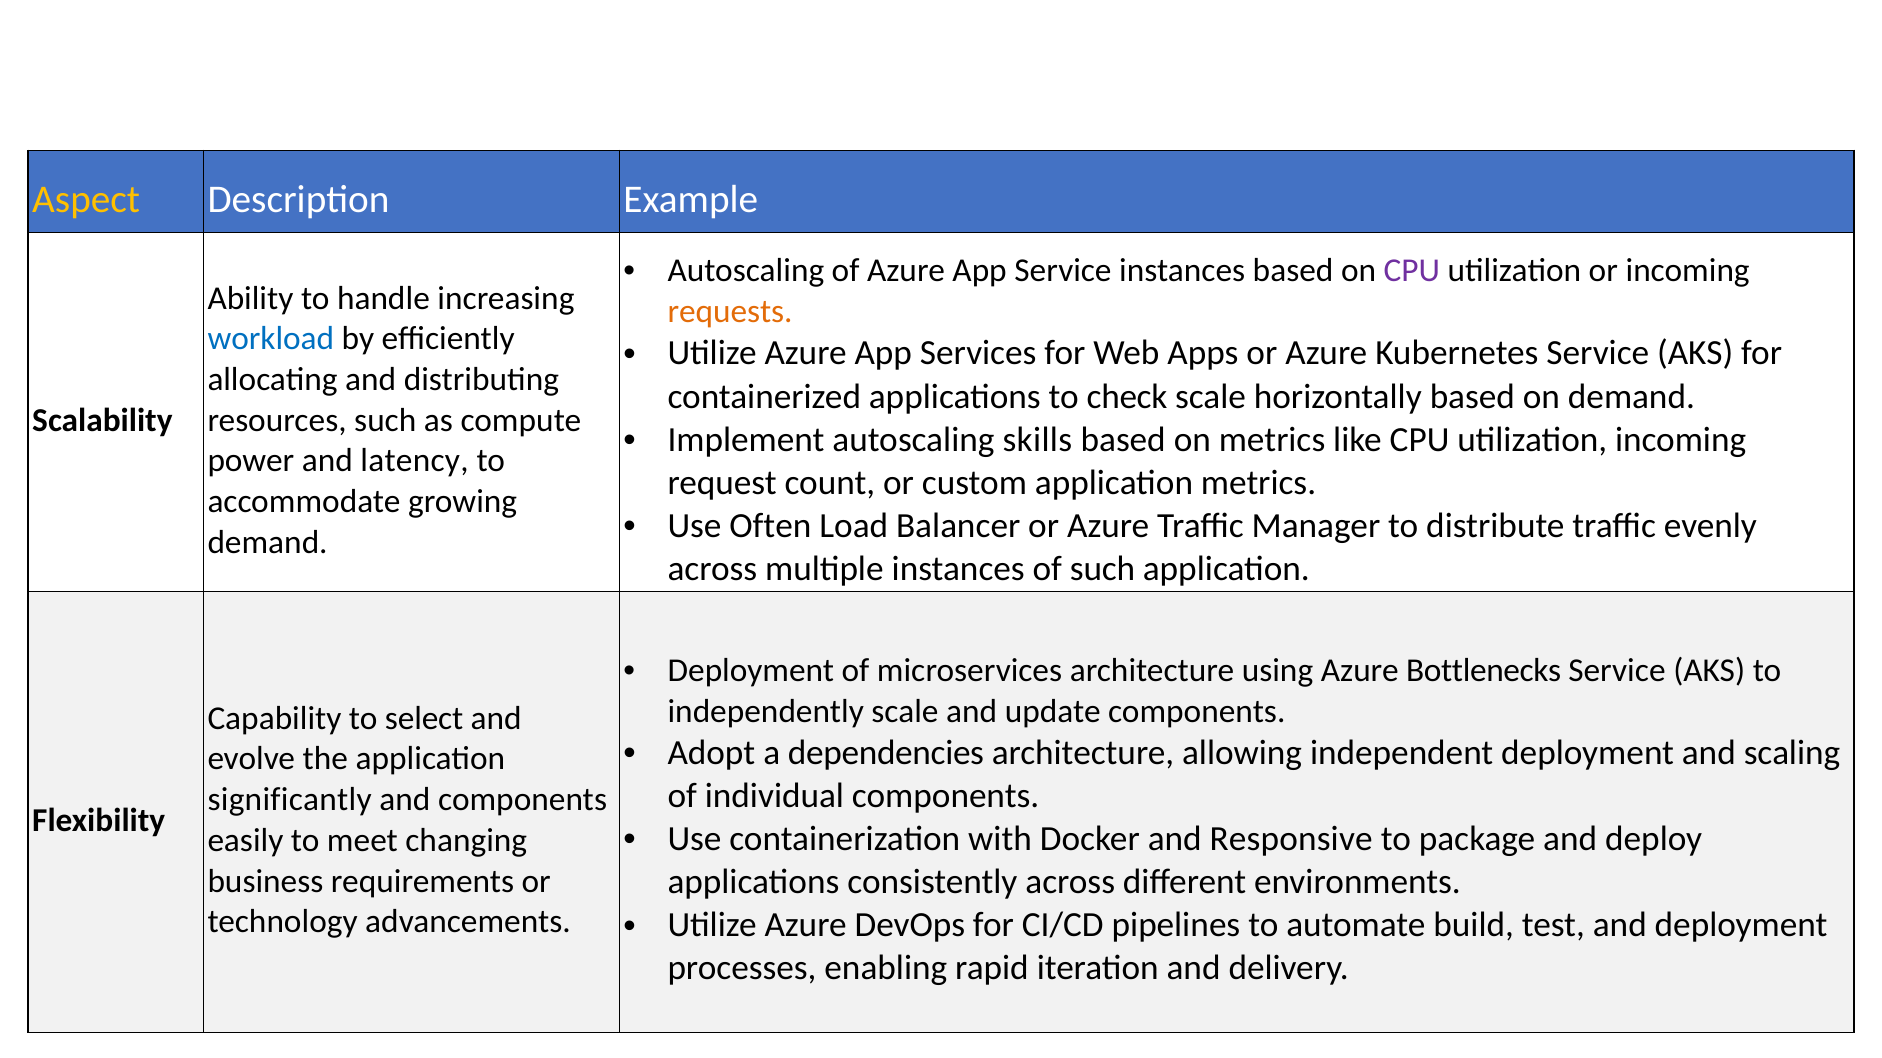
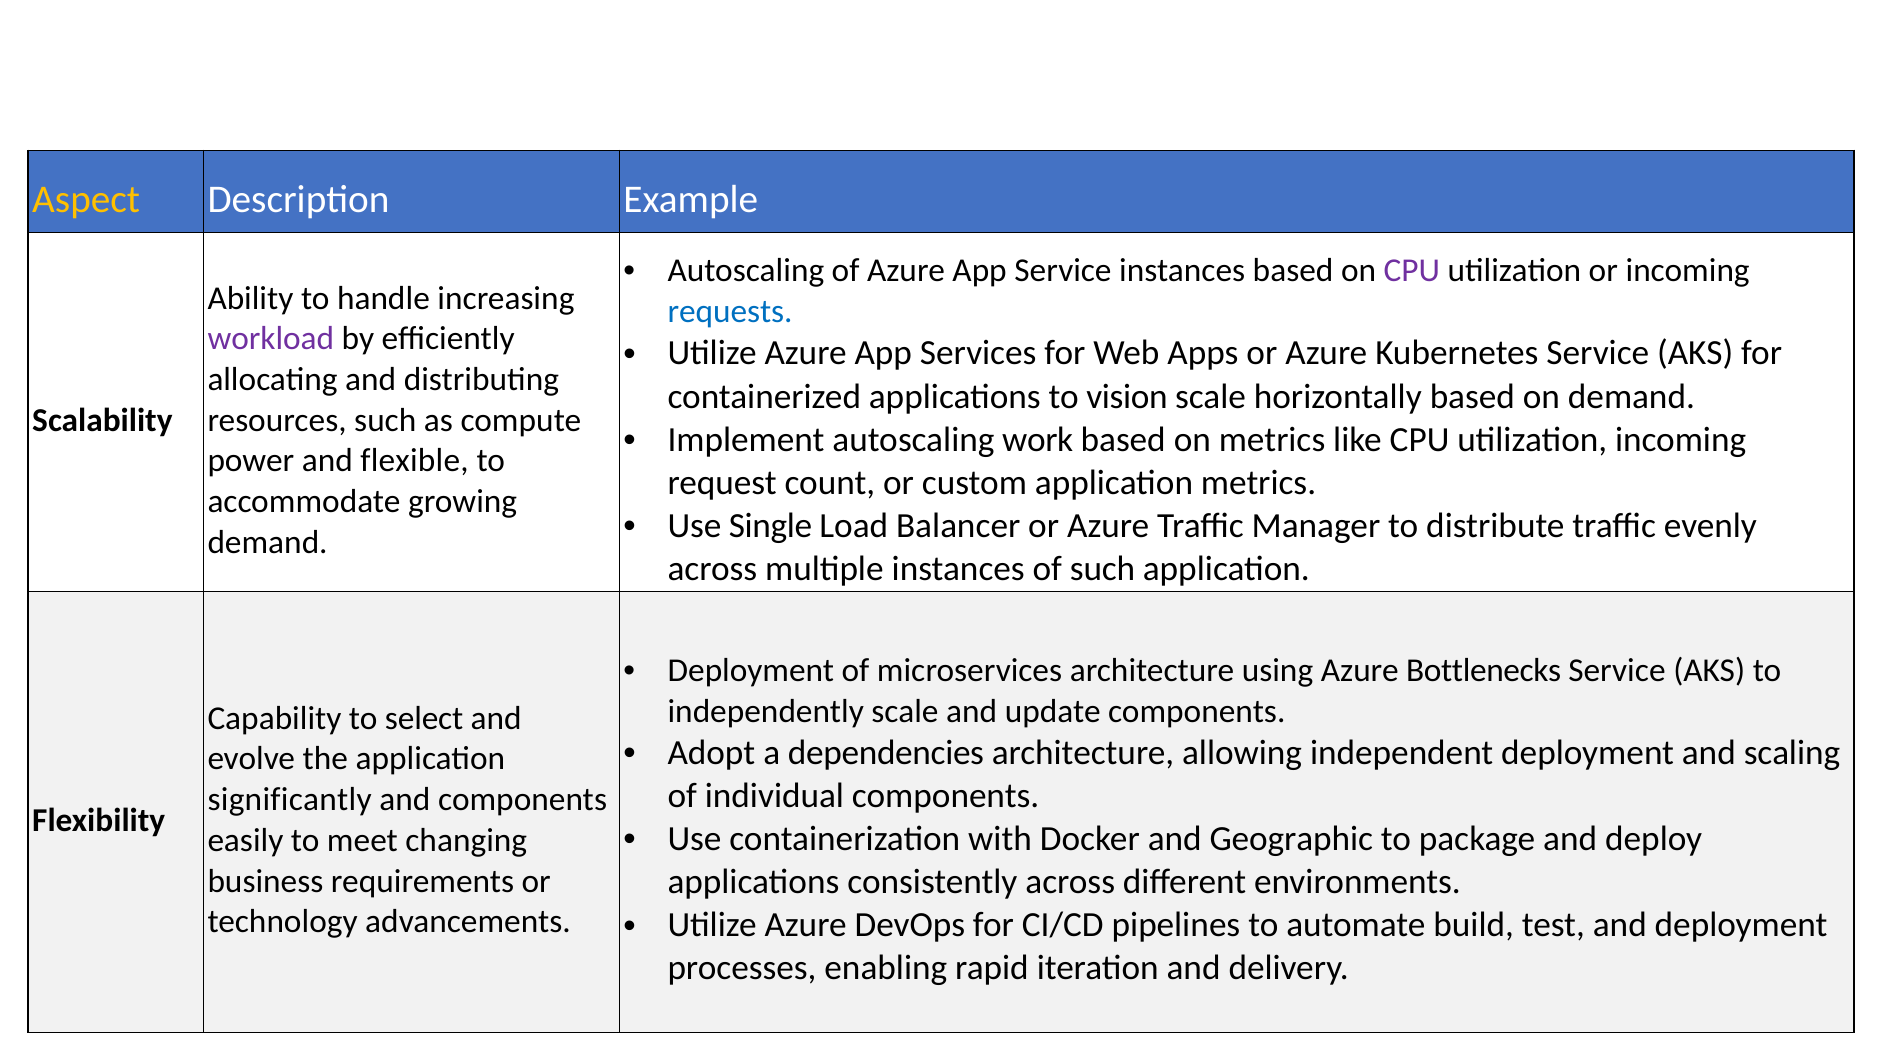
requests colour: orange -> blue
workload colour: blue -> purple
check: check -> vision
skills: skills -> work
latency: latency -> flexible
Often: Often -> Single
Responsive: Responsive -> Geographic
